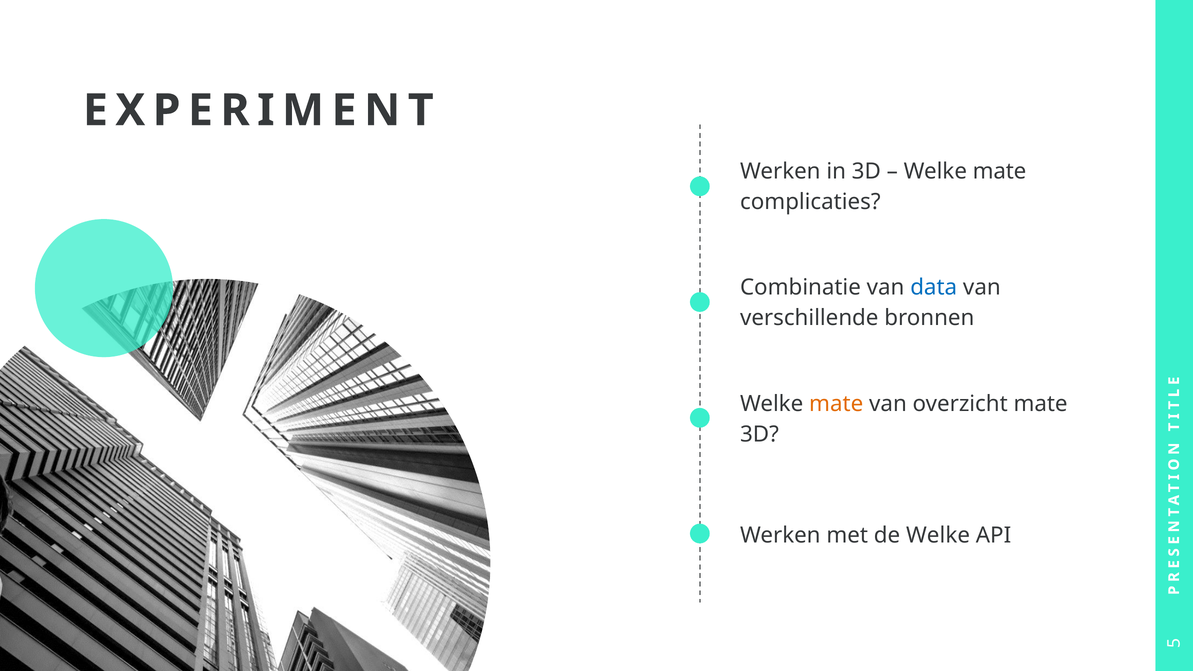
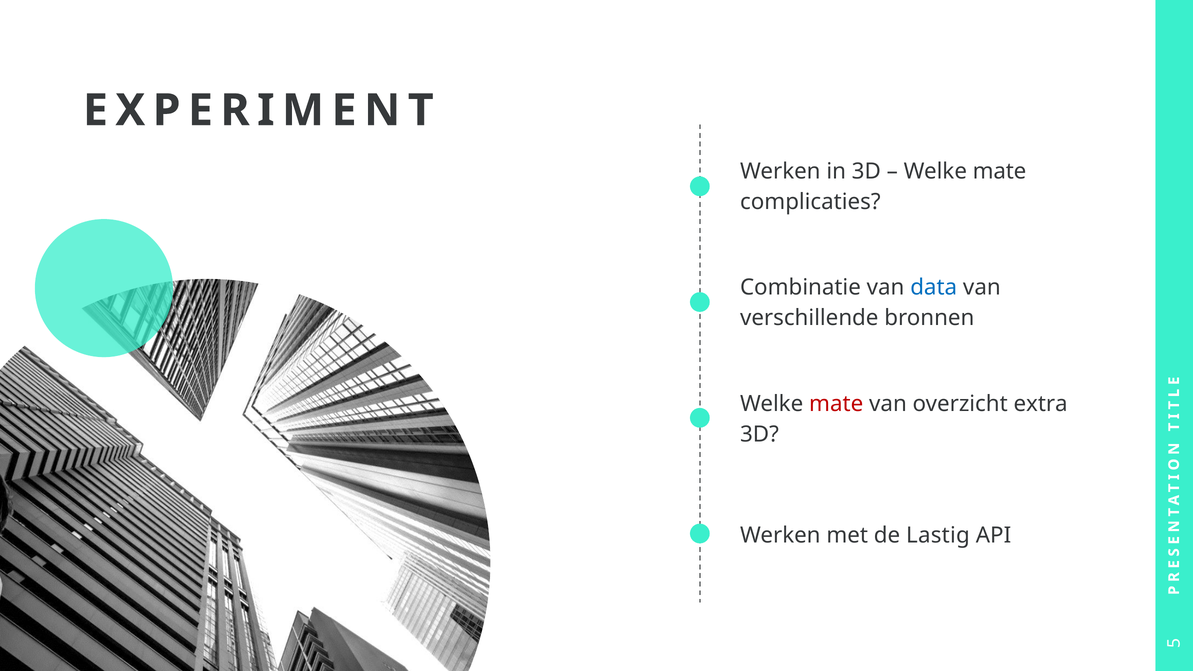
mate at (836, 404) colour: orange -> red
overzicht mate: mate -> extra
de Welke: Welke -> Lastig
